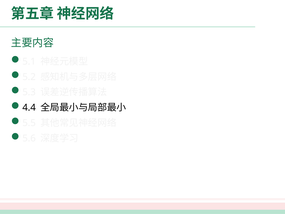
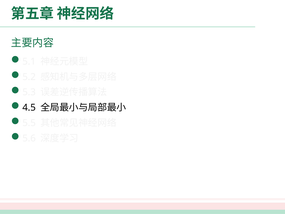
4.4: 4.4 -> 4.5
